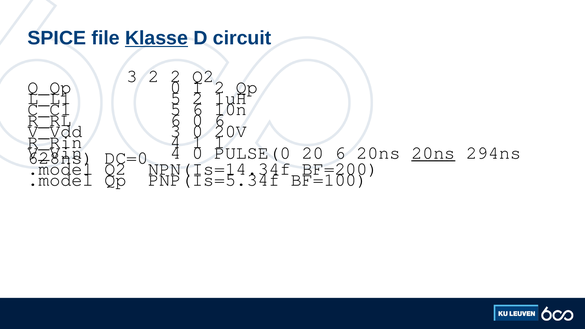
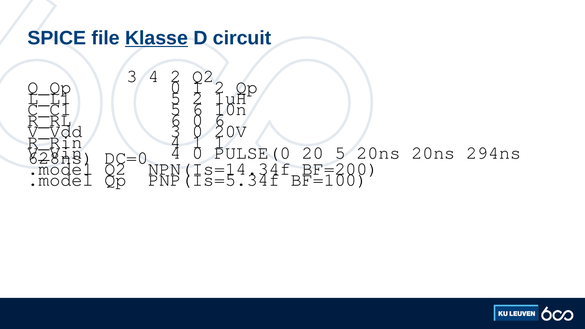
3 2: 2 -> 4
20 6: 6 -> 5
20ns at (433, 153) underline: present -> none
